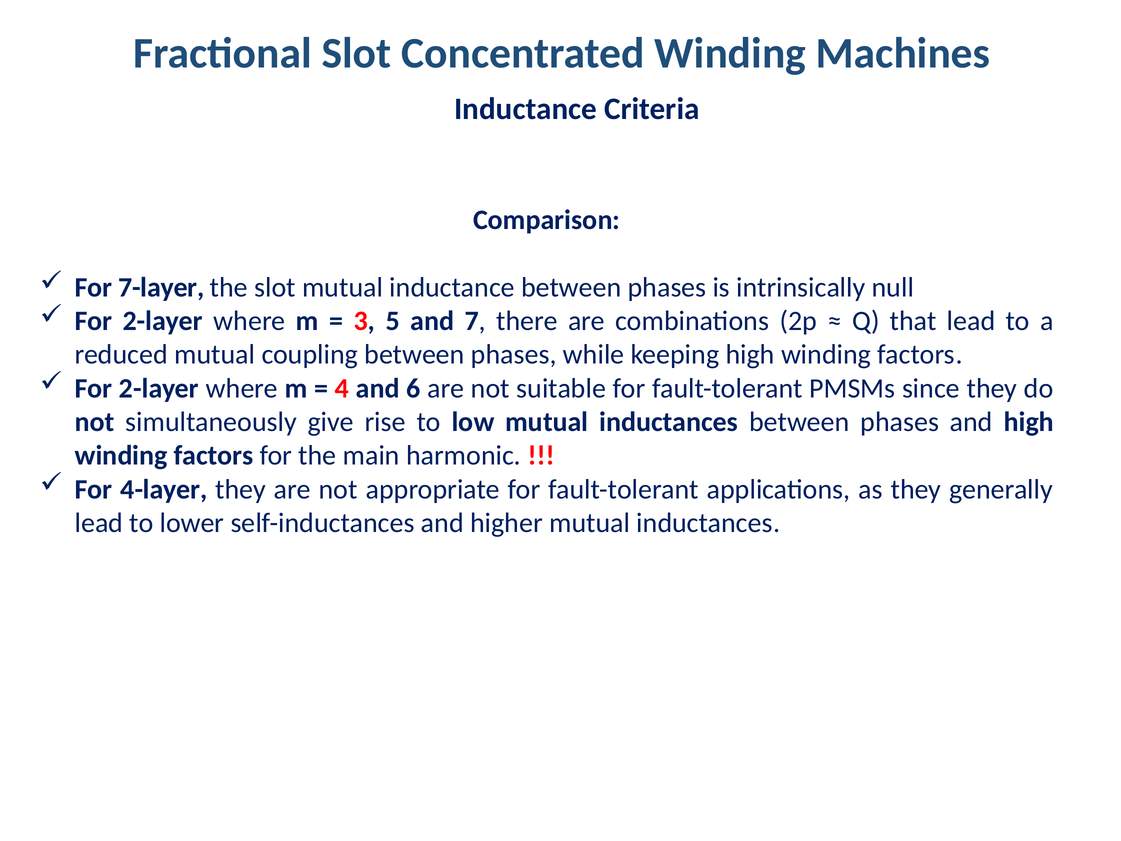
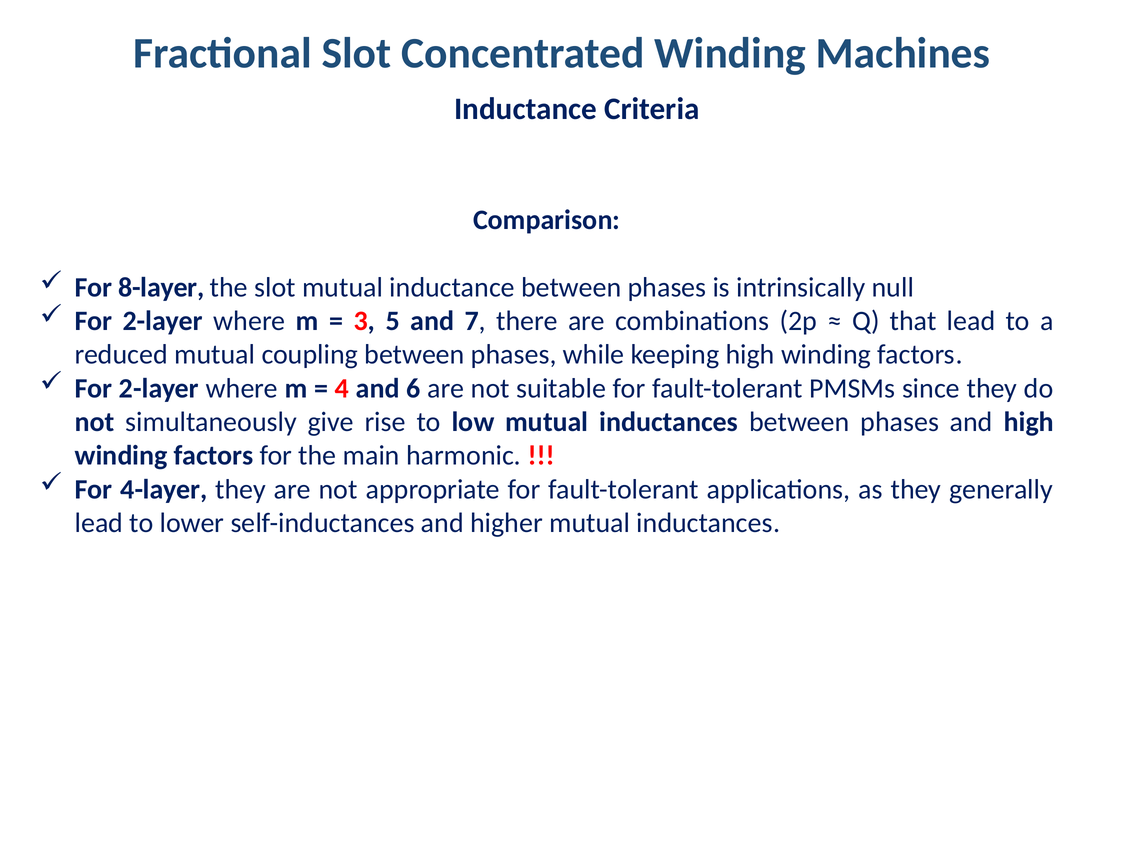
7-layer: 7-layer -> 8-layer
